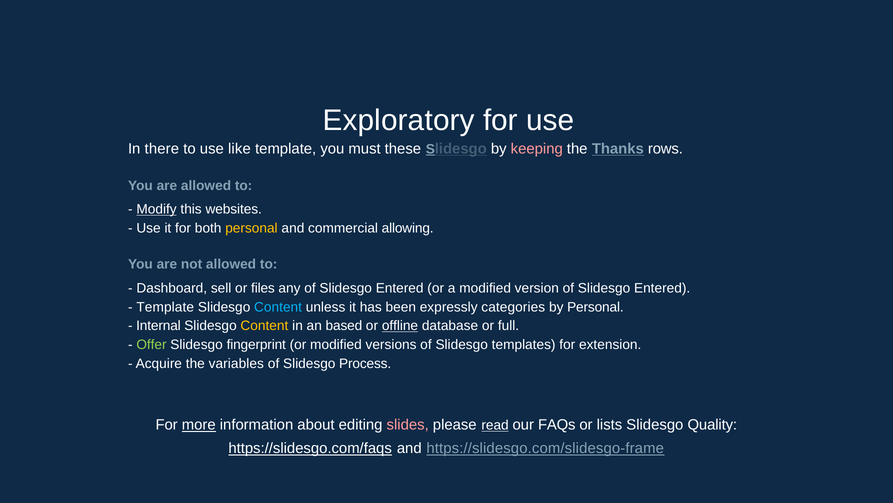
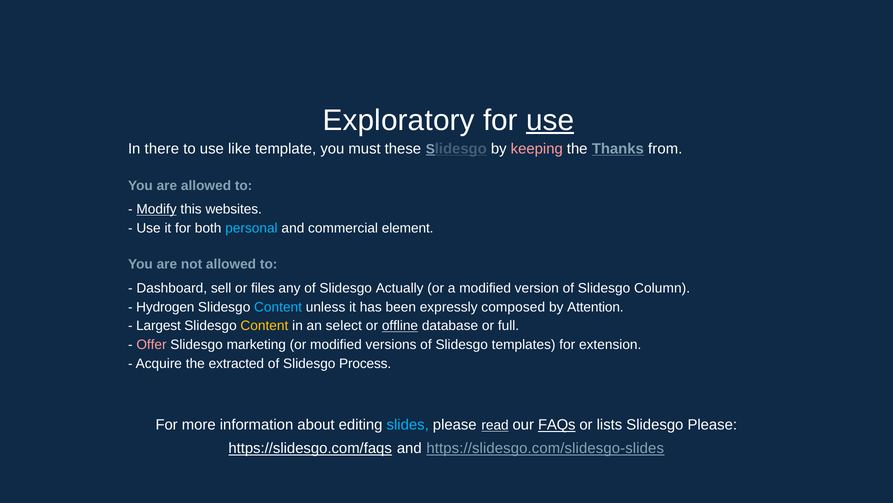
use at (550, 120) underline: none -> present
rows: rows -> from
personal at (251, 228) colour: yellow -> light blue
allowing: allowing -> element
any of Slidesgo Entered: Entered -> Actually
version of Slidesgo Entered: Entered -> Column
Template at (165, 307): Template -> Hydrogen
categories: categories -> composed
by Personal: Personal -> Attention
Internal: Internal -> Largest
based: based -> select
Offer colour: light green -> pink
fingerprint: fingerprint -> marketing
variables: variables -> extracted
more underline: present -> none
slides colour: pink -> light blue
FAQs underline: none -> present
Slidesgo Quality: Quality -> Please
https://slidesgo.com/slidesgo-frame: https://slidesgo.com/slidesgo-frame -> https://slidesgo.com/slidesgo-slides
